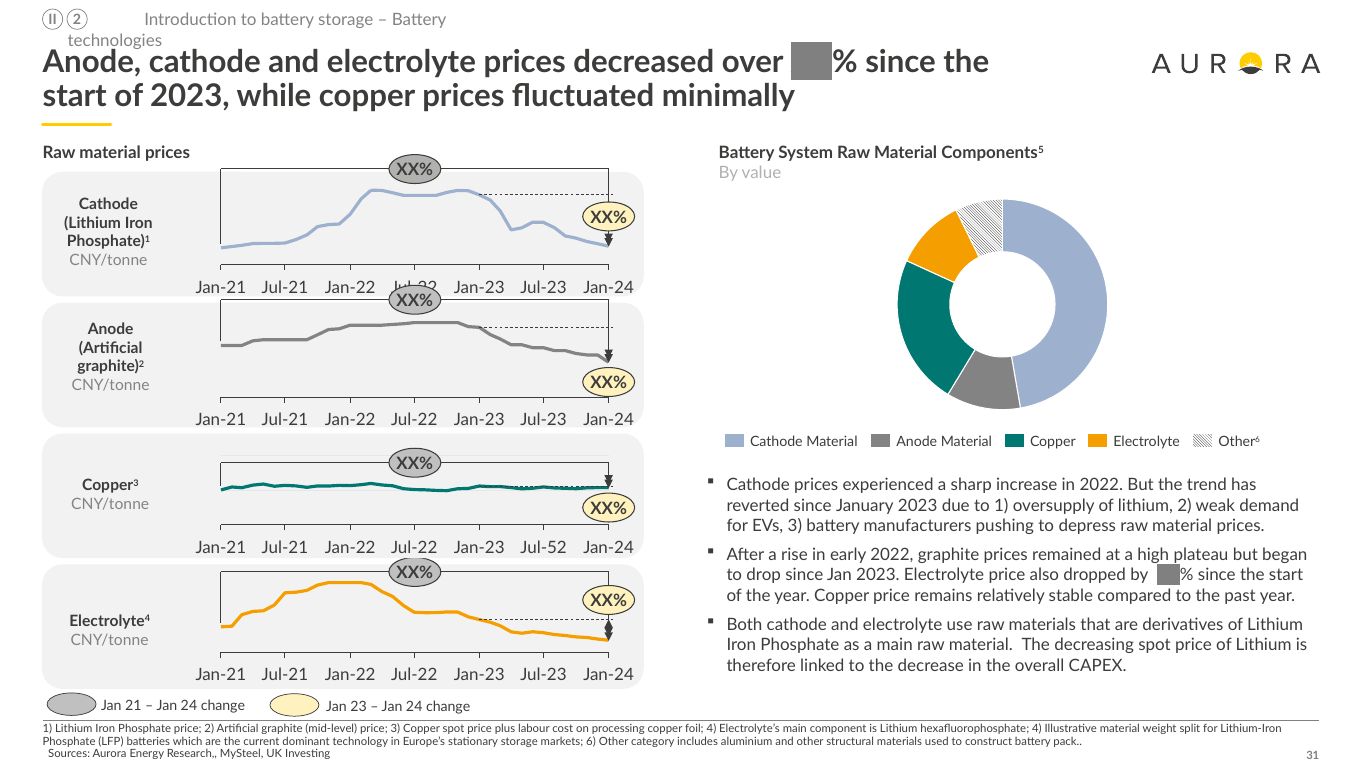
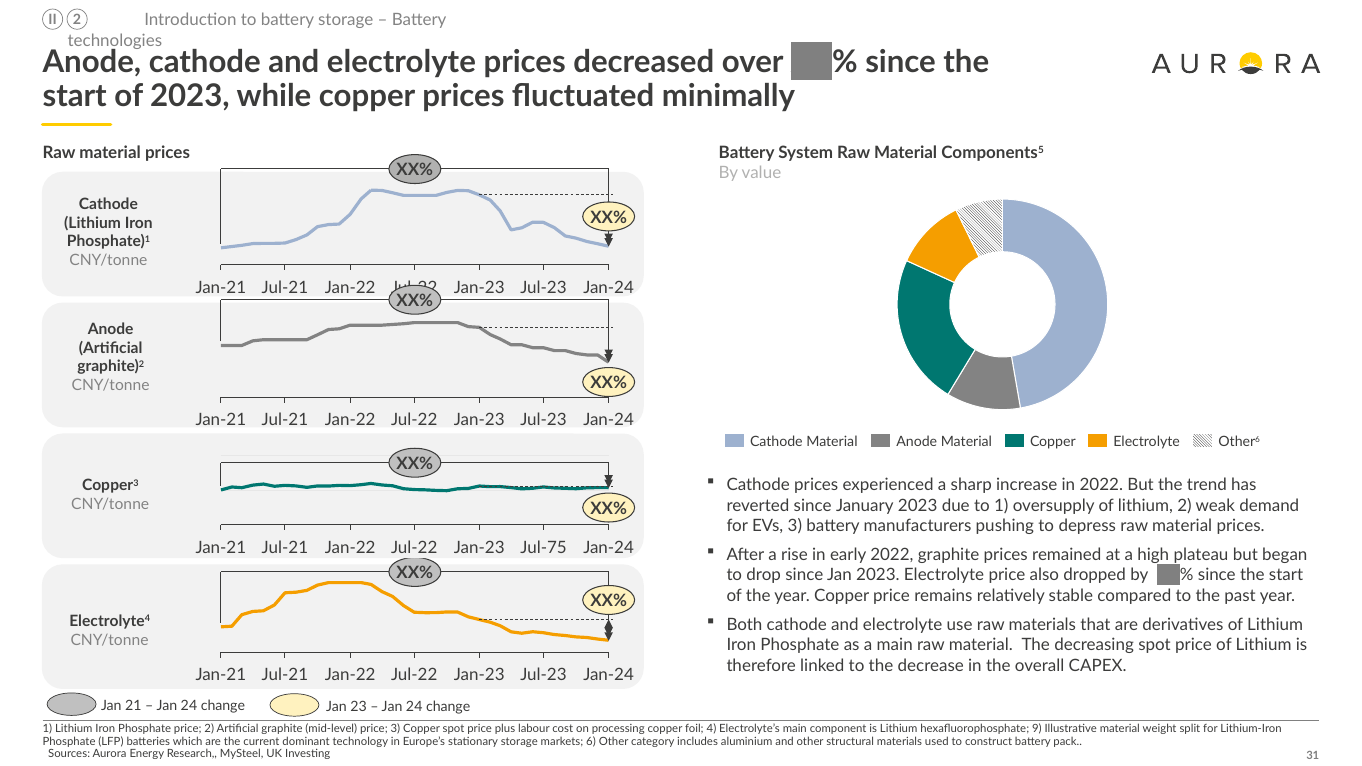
Jul-52: Jul-52 -> Jul-75
hexafluorophosphate 4: 4 -> 9
